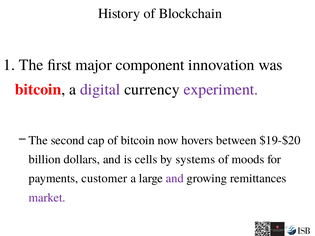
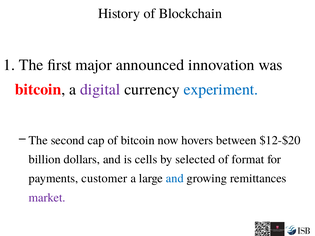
component: component -> announced
experiment colour: purple -> blue
$19-$20: $19-$20 -> $12-$20
systems: systems -> selected
moods: moods -> format
and at (175, 179) colour: purple -> blue
